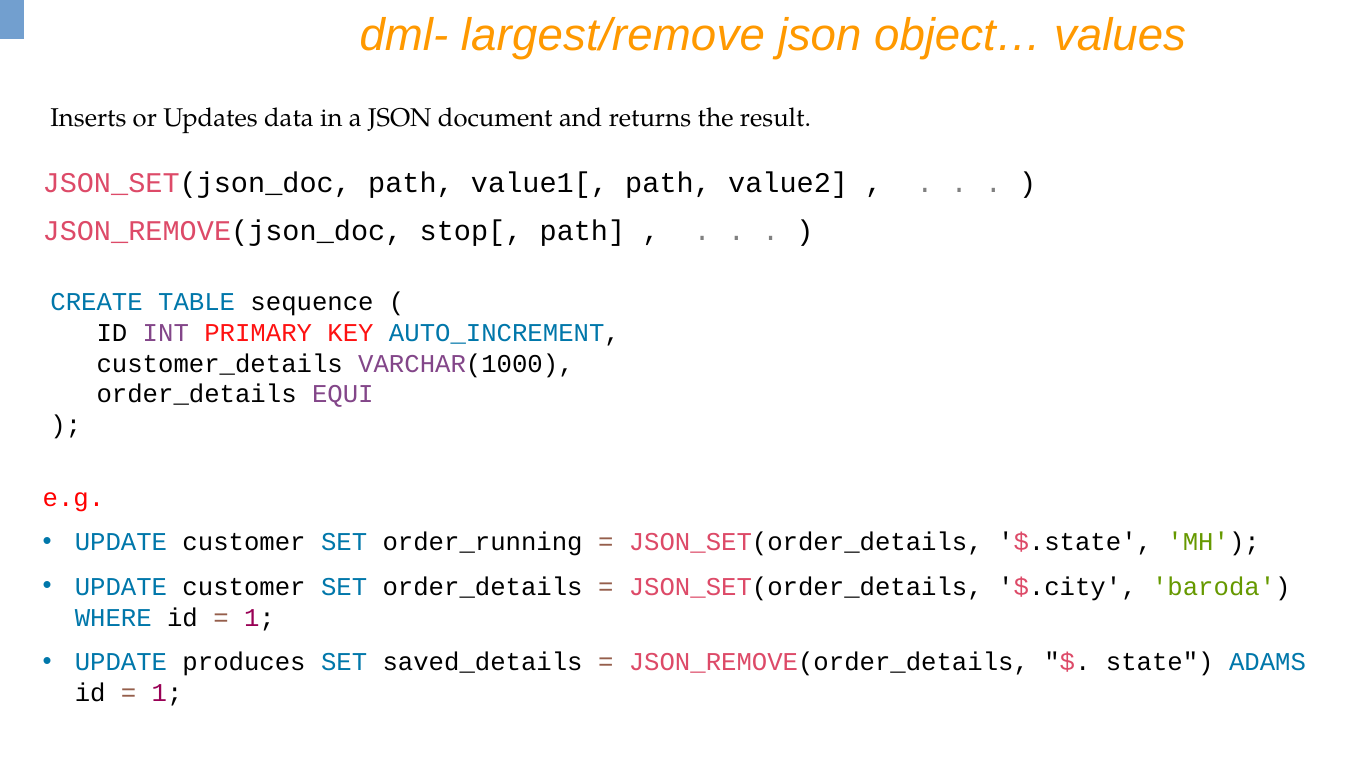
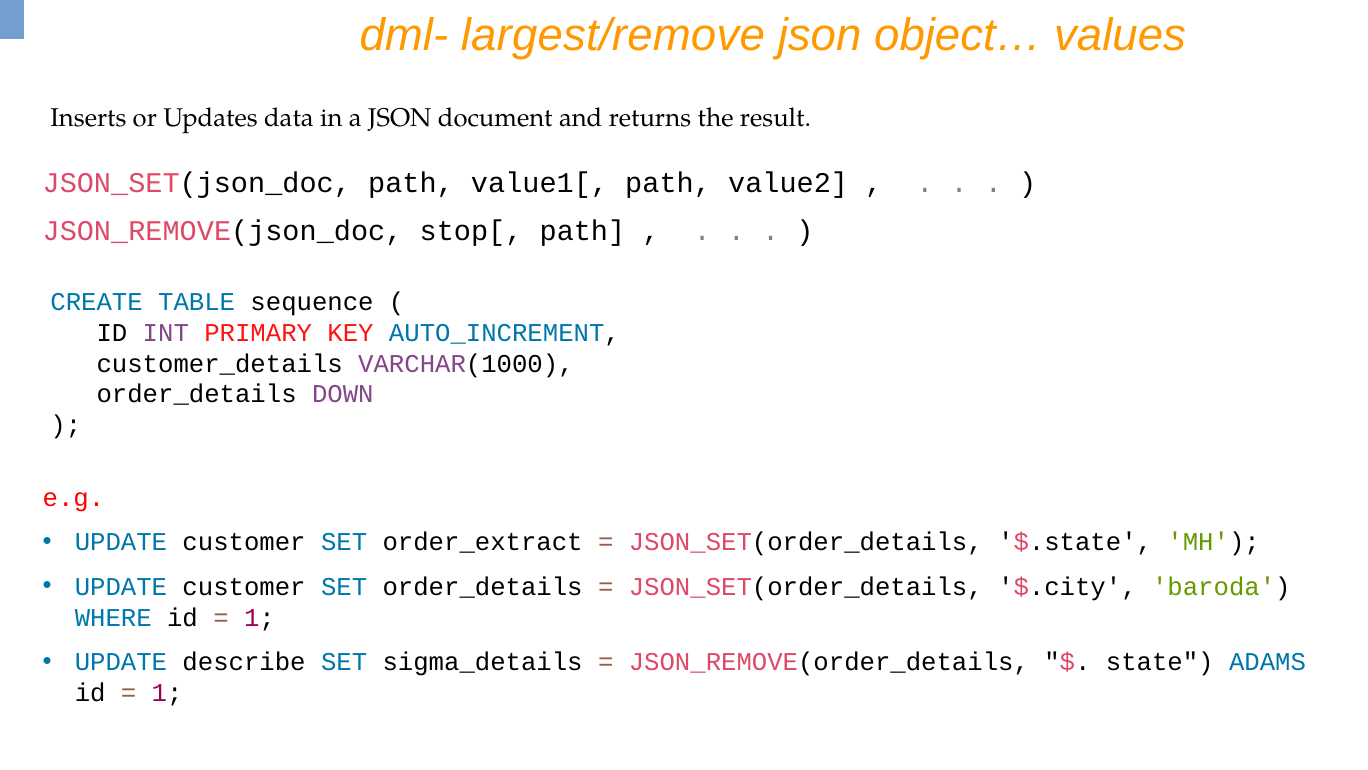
EQUI: EQUI -> DOWN
order_running: order_running -> order_extract
produces: produces -> describe
saved_details: saved_details -> sigma_details
